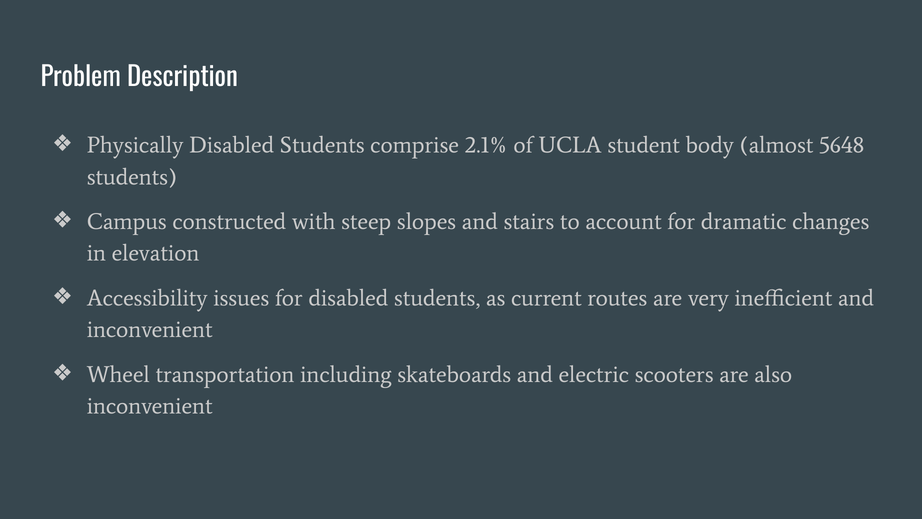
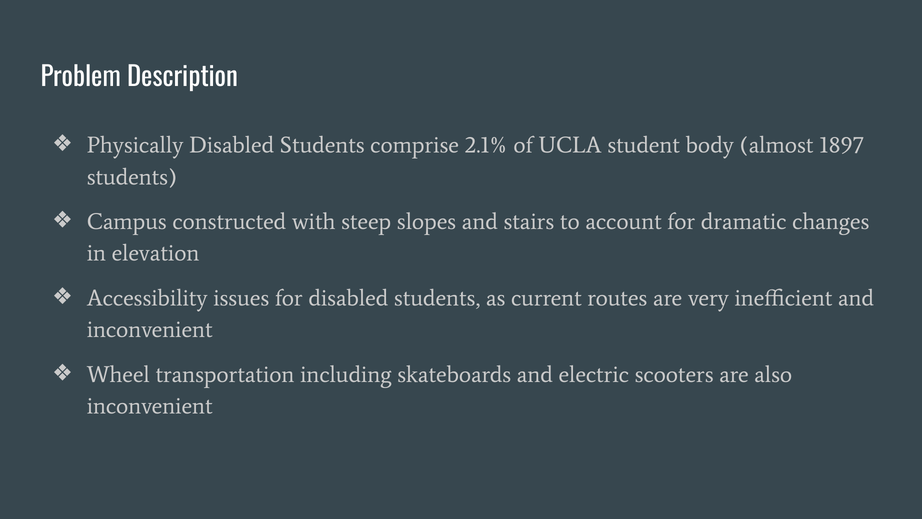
5648: 5648 -> 1897
